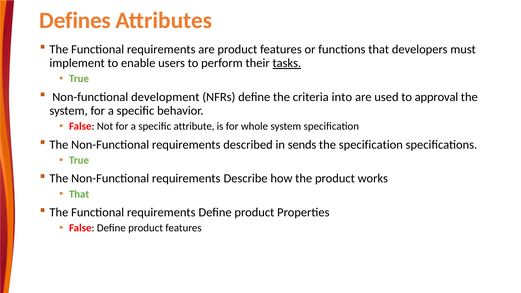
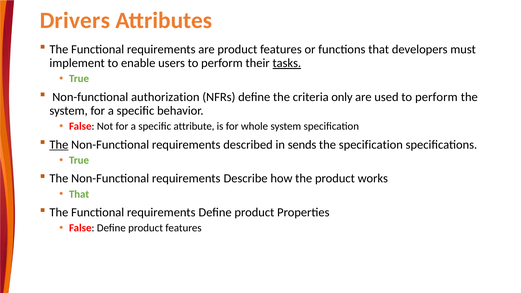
Defines: Defines -> Drivers
development: development -> authorization
into: into -> only
used to approval: approval -> perform
The at (59, 145) underline: none -> present
